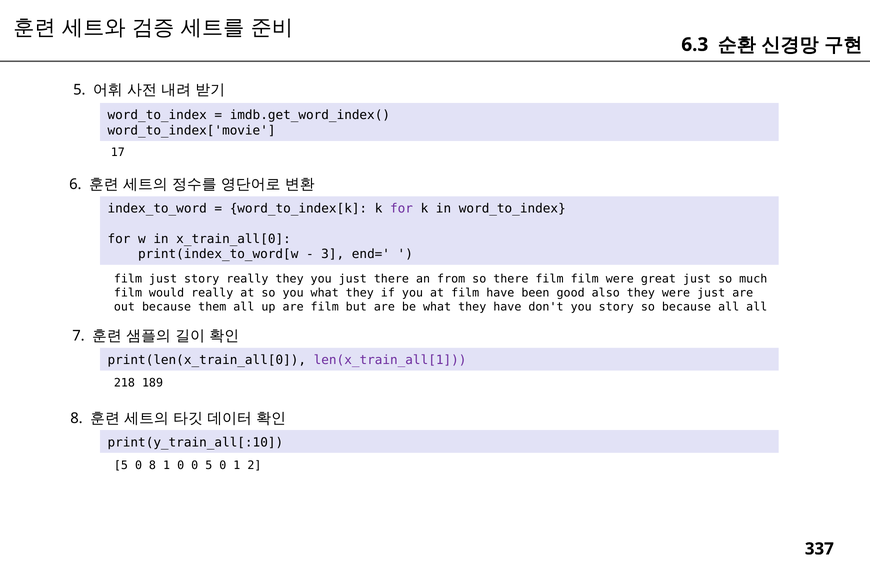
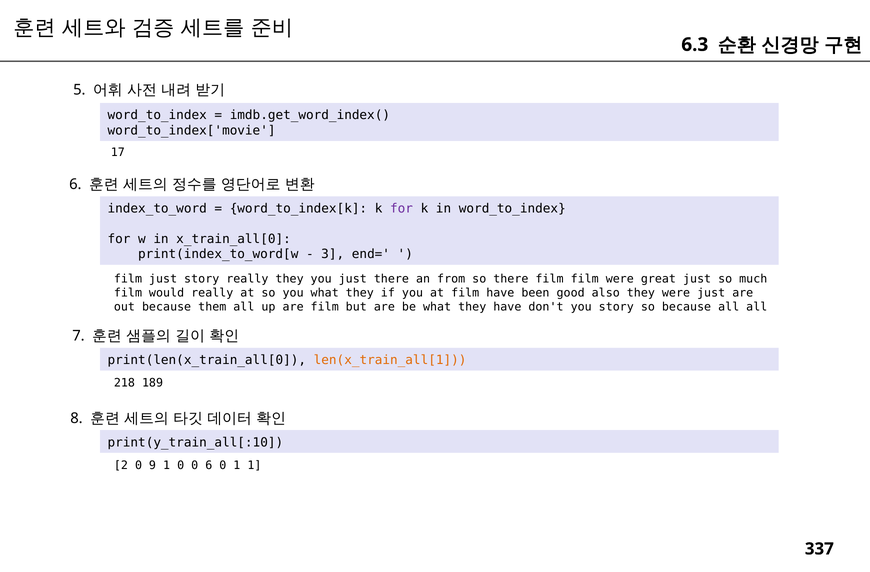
len(x_train_all[1 colour: purple -> orange
5 at (121, 465): 5 -> 2
0 8: 8 -> 9
0 5: 5 -> 6
1 2: 2 -> 1
